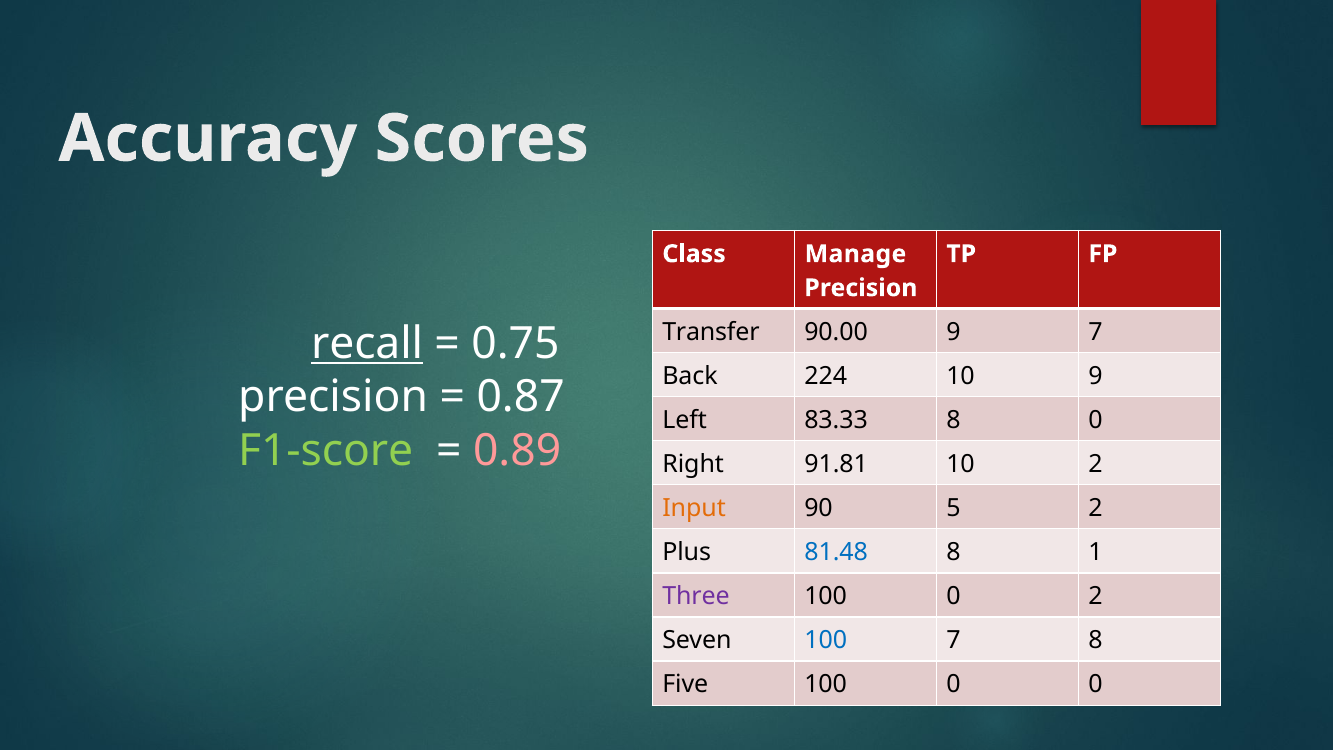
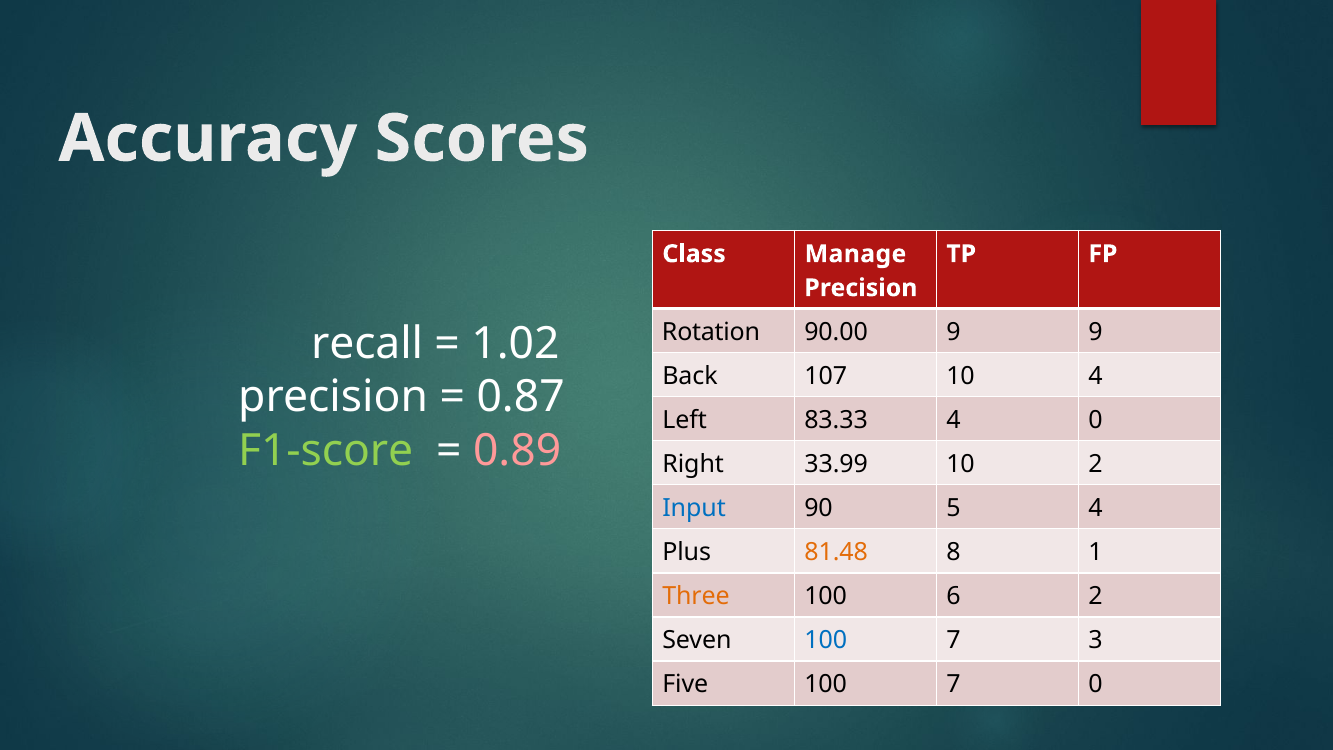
Transfer: Transfer -> Rotation
9 7: 7 -> 9
recall underline: present -> none
0.75: 0.75 -> 1.02
224: 224 -> 107
10 9: 9 -> 4
83.33 8: 8 -> 4
91.81: 91.81 -> 33.99
Input colour: orange -> blue
5 2: 2 -> 4
81.48 colour: blue -> orange
Three colour: purple -> orange
0 at (953, 596): 0 -> 6
7 8: 8 -> 3
Five 100 0: 0 -> 7
